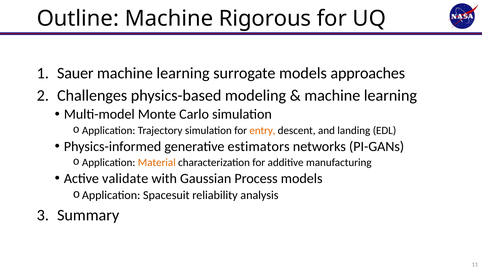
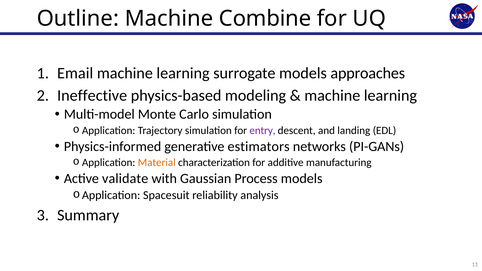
Rigorous: Rigorous -> Combine
Sauer: Sauer -> Email
Challenges: Challenges -> Ineffective
entry colour: orange -> purple
